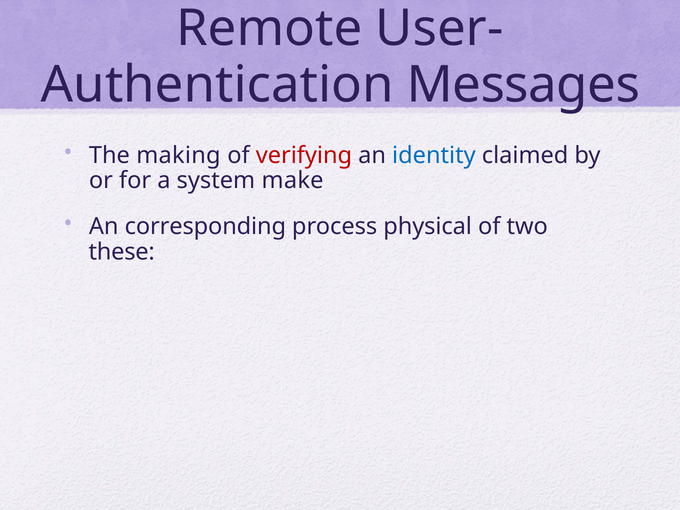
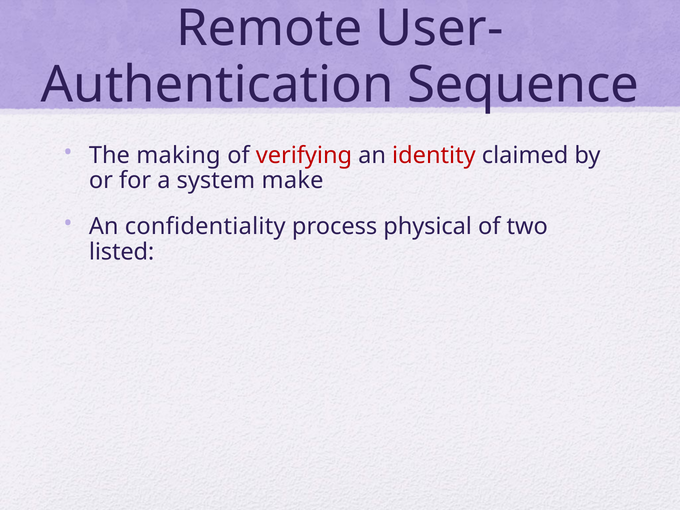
Messages: Messages -> Sequence
identity colour: blue -> red
corresponding: corresponding -> confidentiality
these: these -> listed
